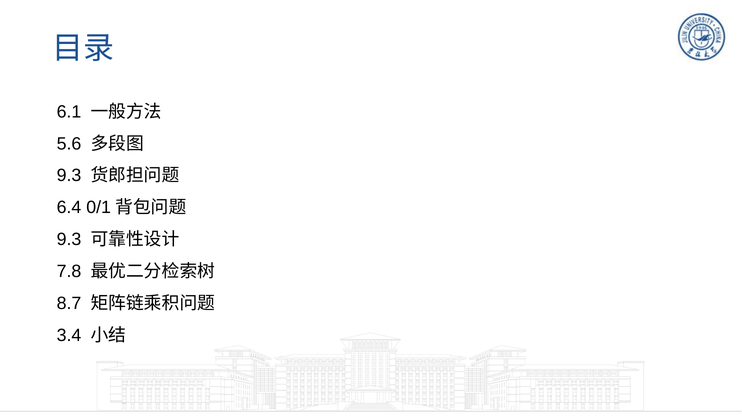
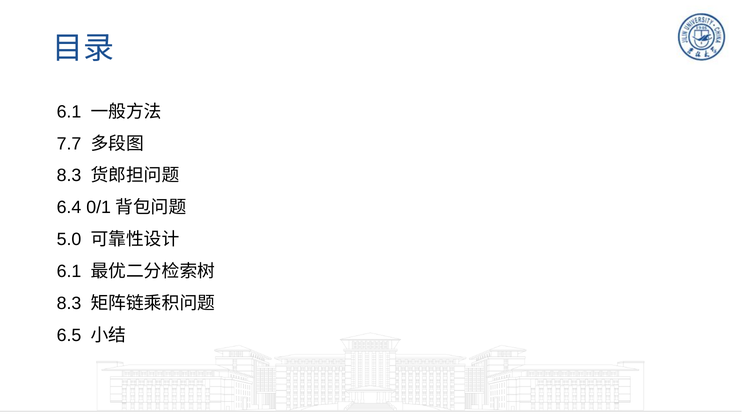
5.6: 5.6 -> 7.7
9.3 at (69, 176): 9.3 -> 8.3
9.3 at (69, 240): 9.3 -> 5.0
7.8 at (69, 272): 7.8 -> 6.1
8.7 at (69, 304): 8.7 -> 8.3
3.4: 3.4 -> 6.5
